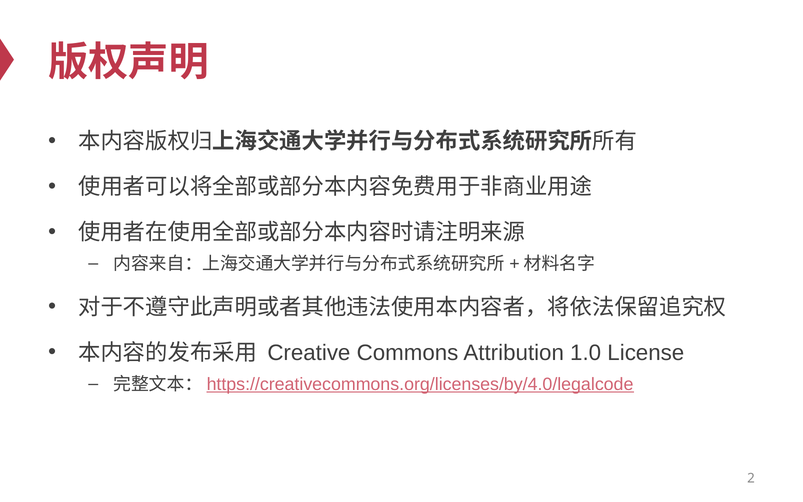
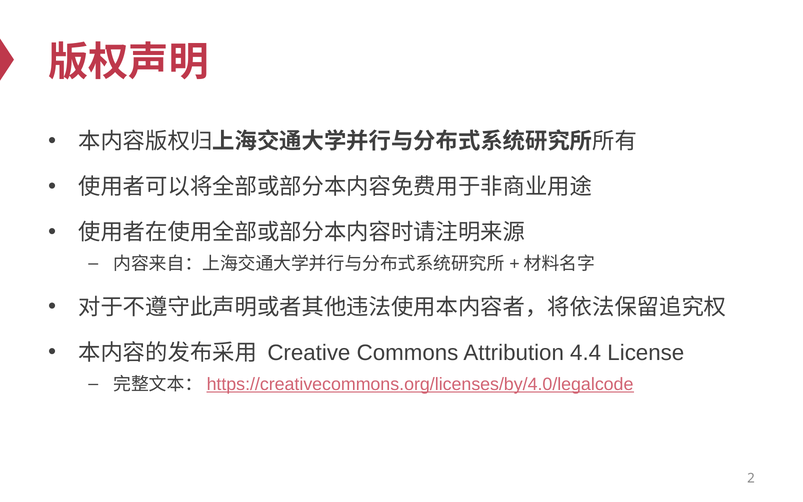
1.0: 1.0 -> 4.4
